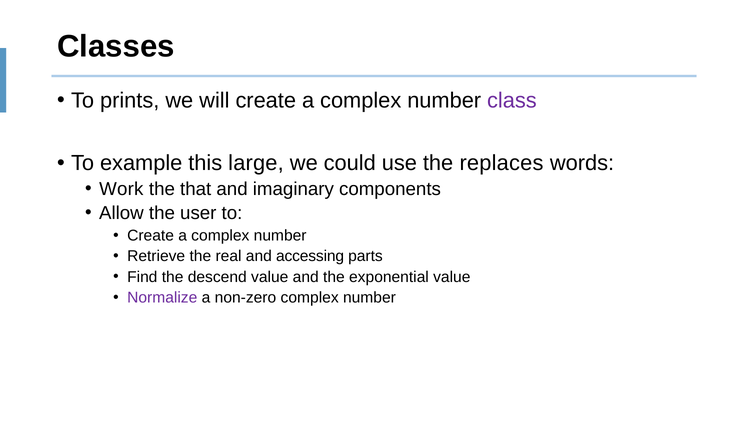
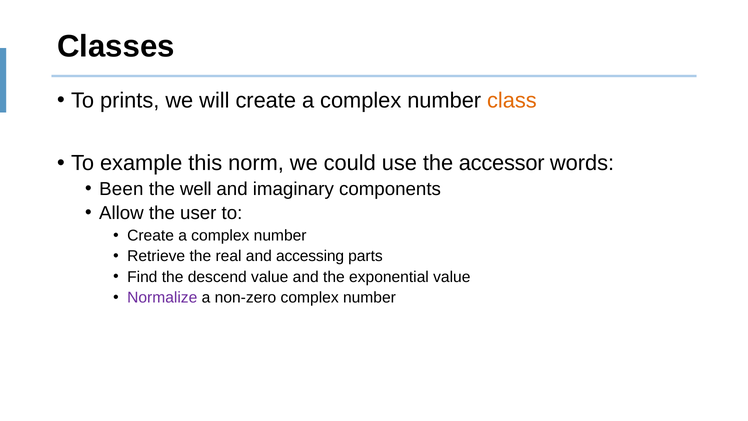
class colour: purple -> orange
large: large -> norm
replaces: replaces -> accessor
Work: Work -> Been
that: that -> well
